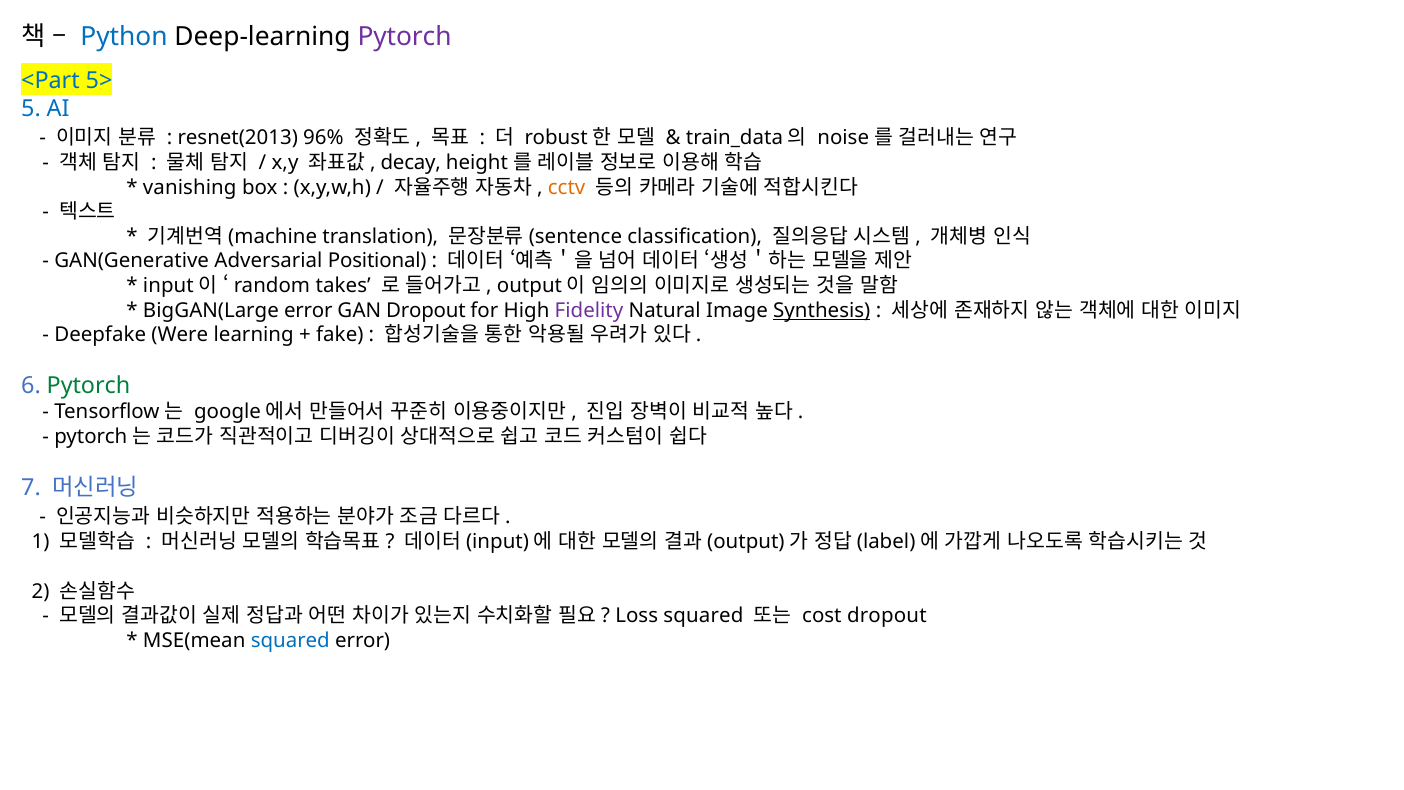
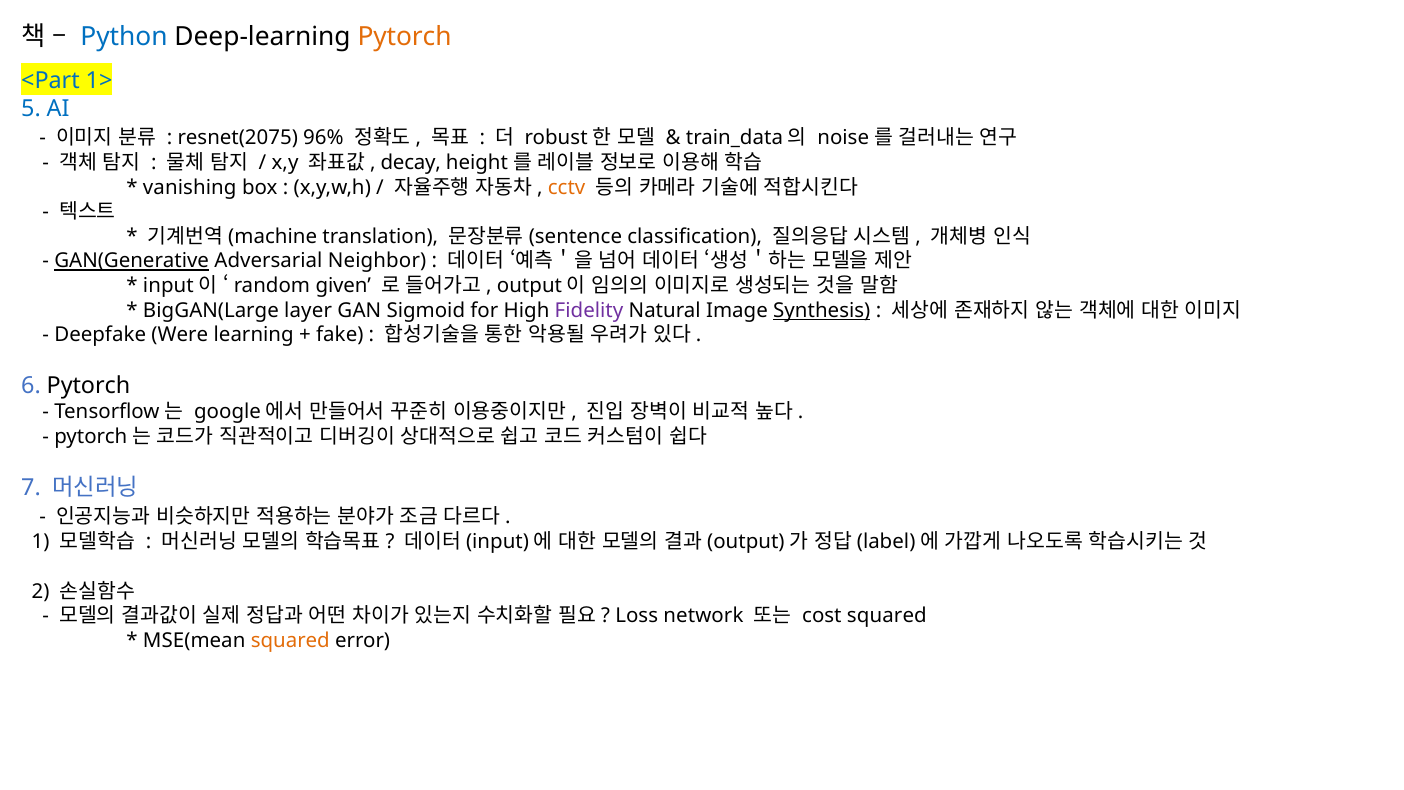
Pytorch at (405, 37) colour: purple -> orange
5>: 5> -> 1>
resnet(2013: resnet(2013 -> resnet(2075
GAN(Generative underline: none -> present
Positional: Positional -> Neighbor
takes: takes -> given
BigGAN(Large error: error -> layer
GAN Dropout: Dropout -> Sigmoid
Pytorch at (88, 386) colour: green -> black
Loss squared: squared -> network
cost dropout: dropout -> squared
squared at (290, 640) colour: blue -> orange
